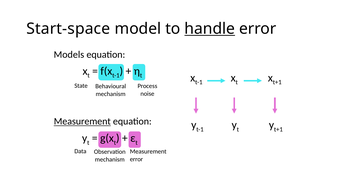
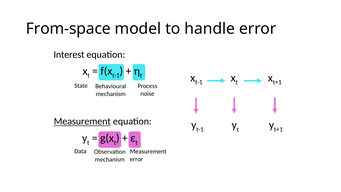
Start-space: Start-space -> From-space
handle underline: present -> none
Models: Models -> Interest
